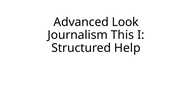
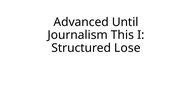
Look: Look -> Until
Help: Help -> Lose
